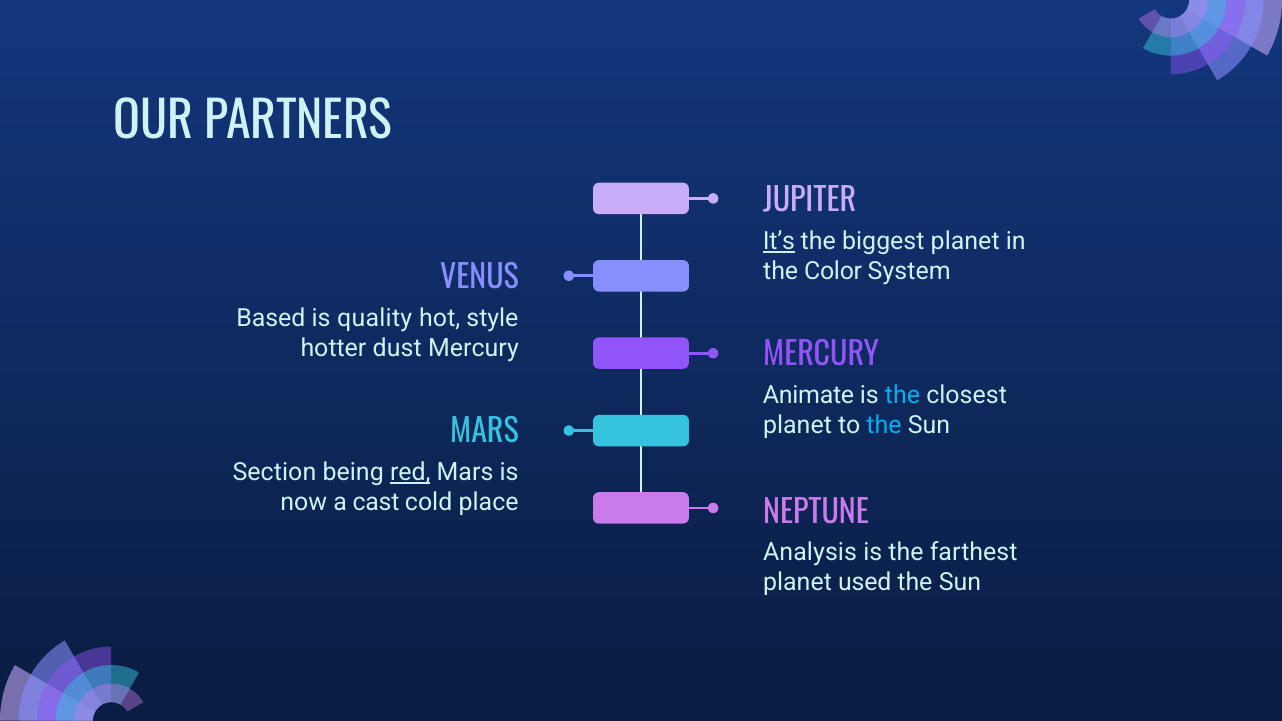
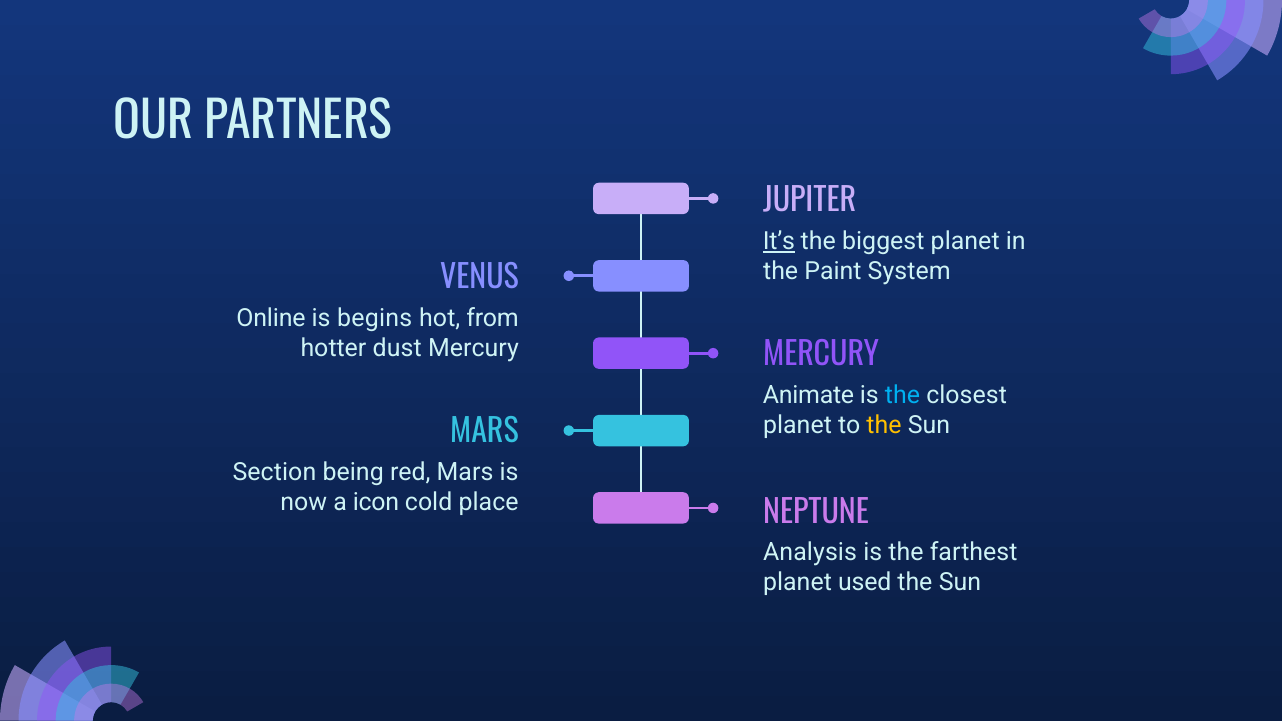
Color: Color -> Paint
Based: Based -> Online
quality: quality -> begins
style: style -> from
the at (884, 425) colour: light blue -> yellow
red underline: present -> none
cast: cast -> icon
